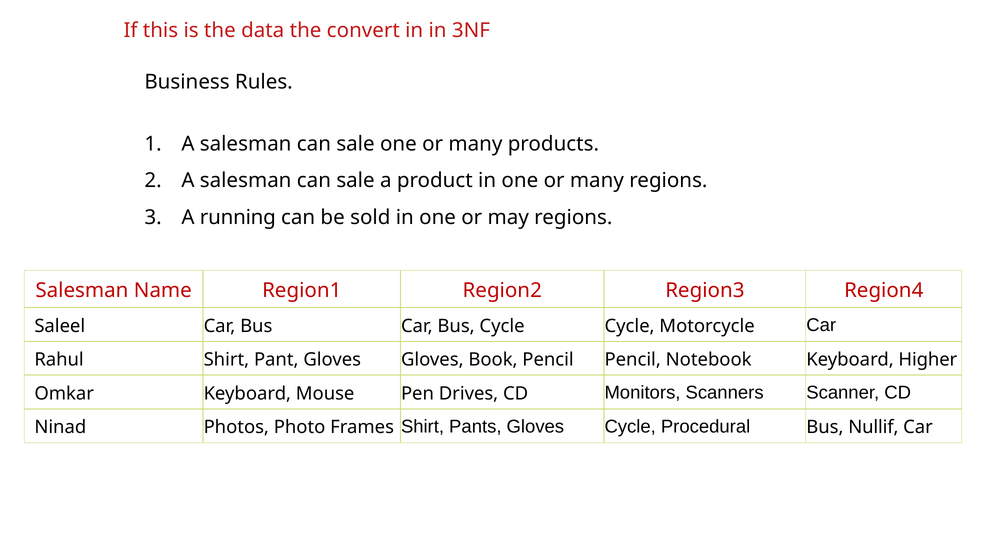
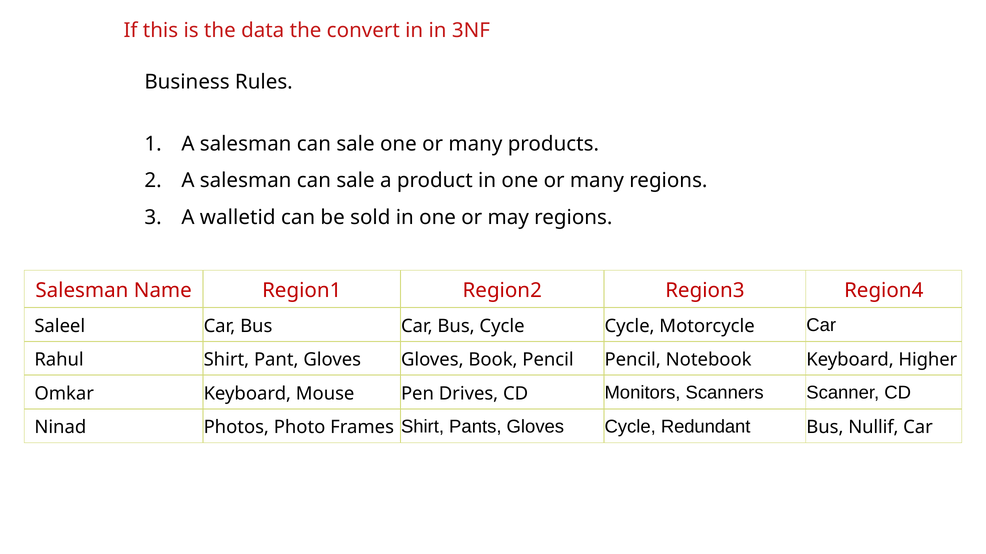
running: running -> walletid
Procedural: Procedural -> Redundant
